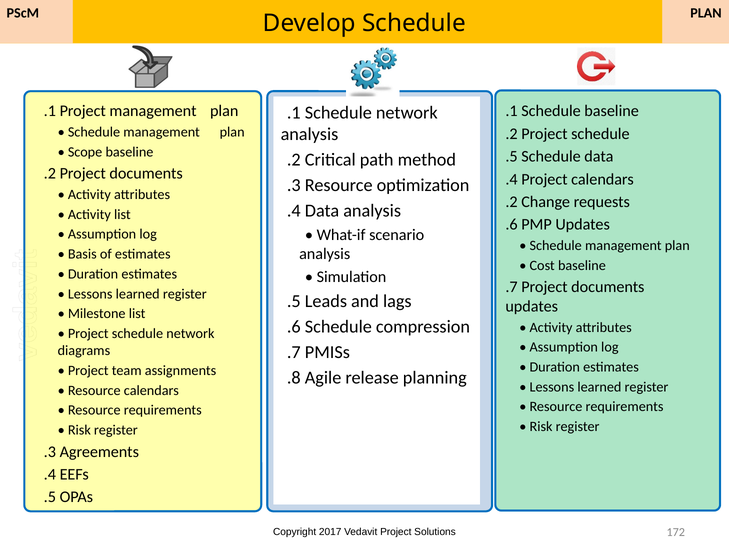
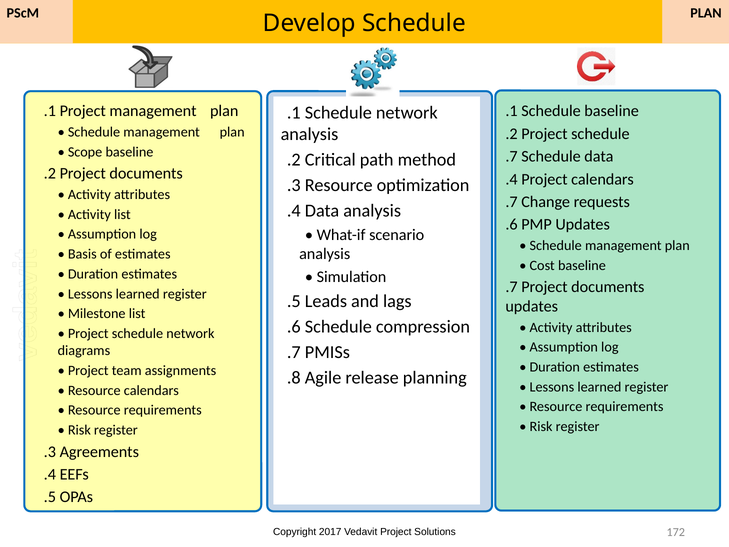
.5 at (512, 156): .5 -> .7
.2 at (512, 202): .2 -> .7
